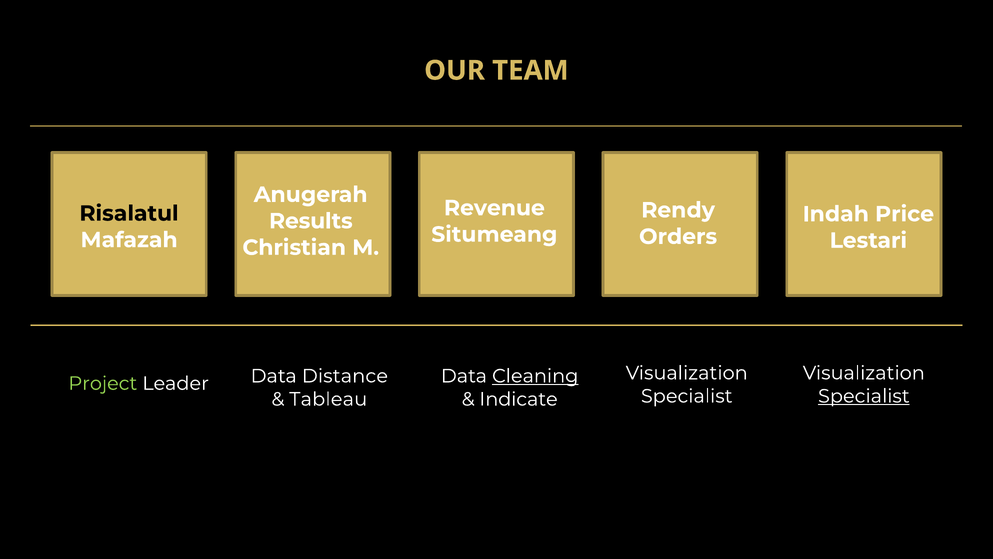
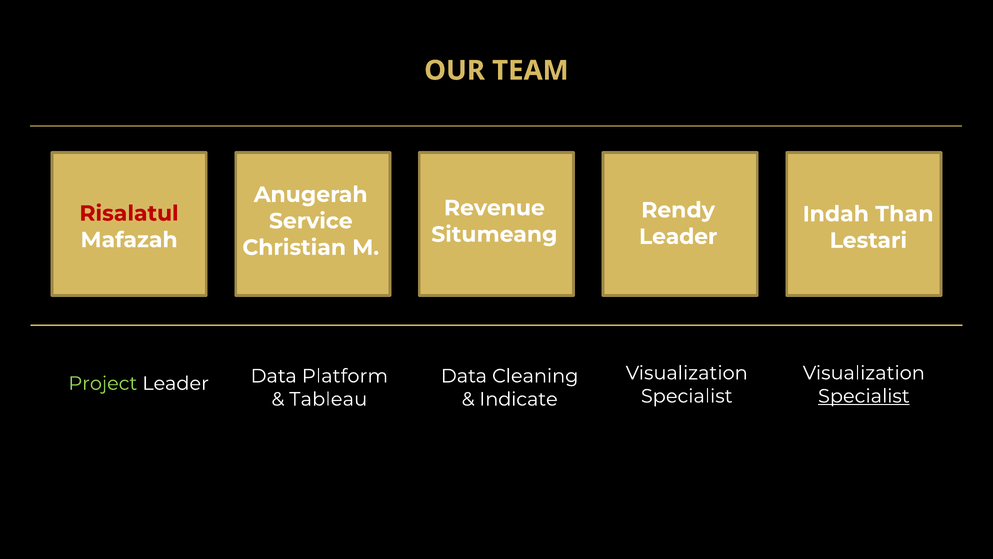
Risalatul colour: black -> red
Price: Price -> Than
Results: Results -> Service
Orders at (678, 236): Orders -> Leader
Cleaning underline: present -> none
Distance: Distance -> Platform
